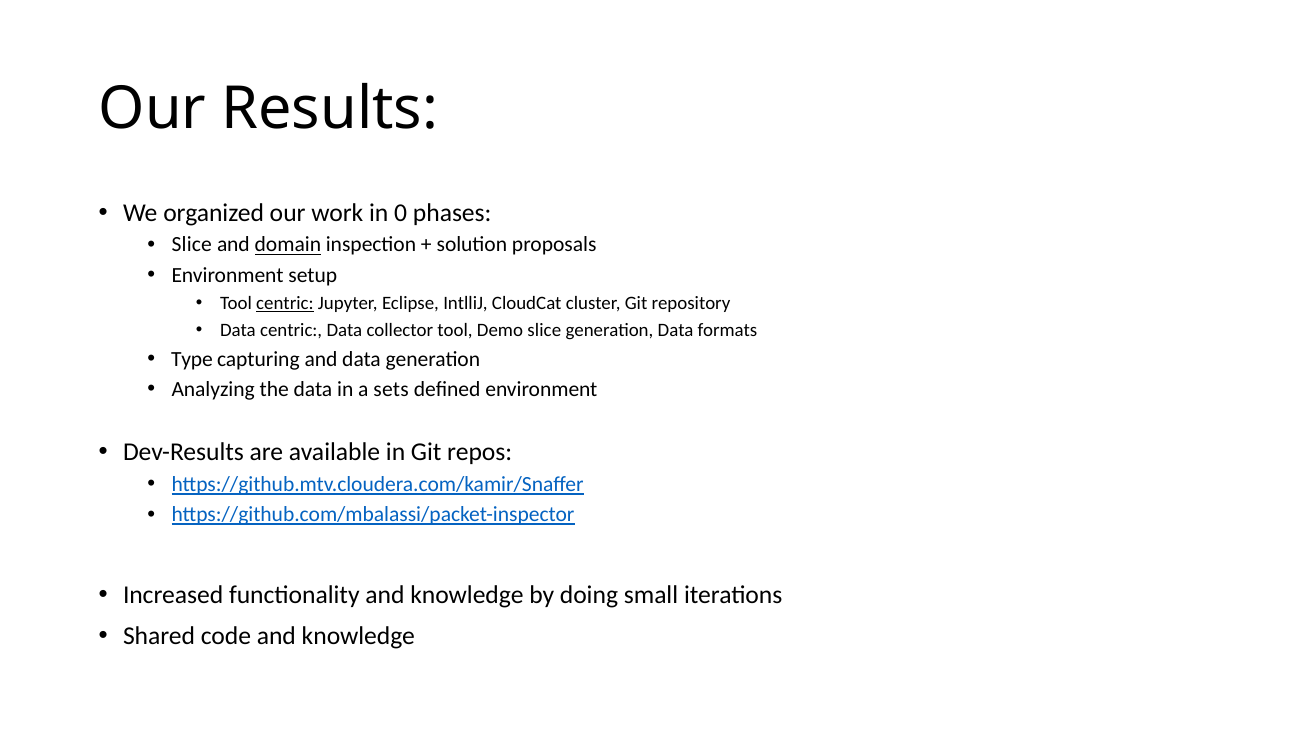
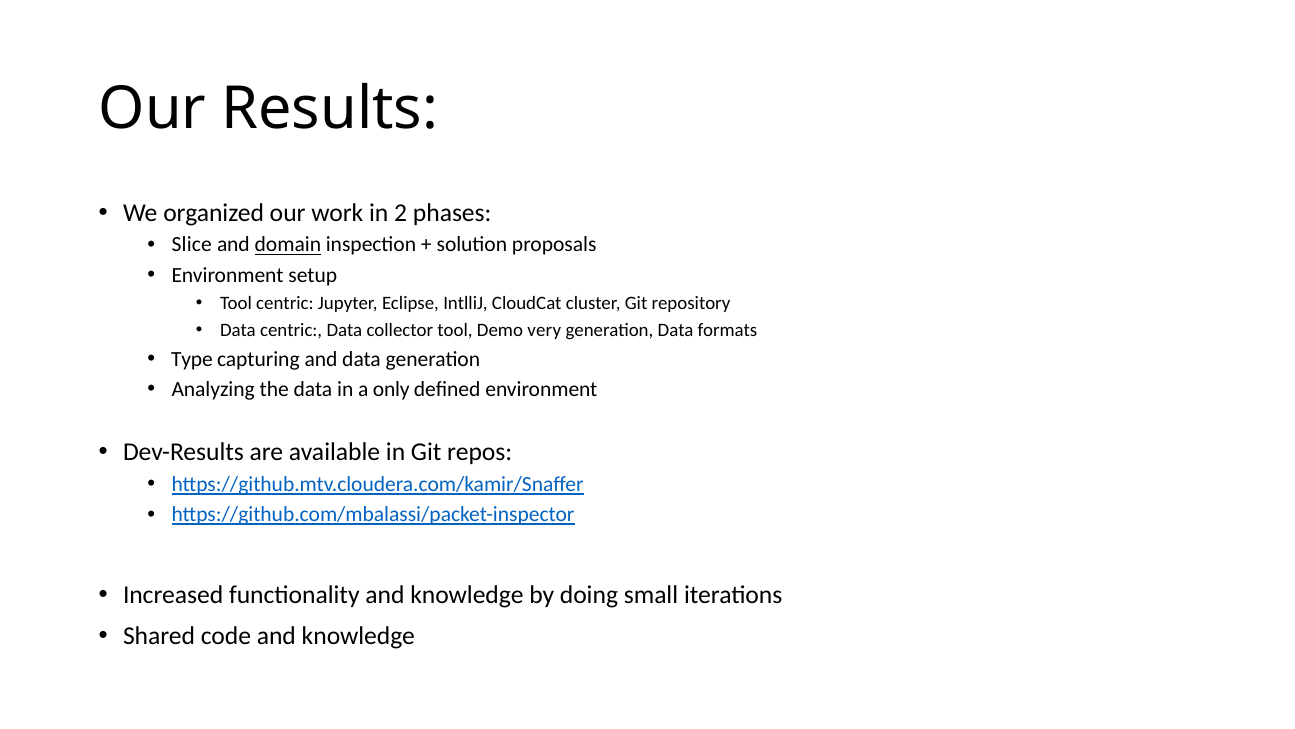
0: 0 -> 2
centric at (285, 303) underline: present -> none
Demo slice: slice -> very
sets: sets -> only
